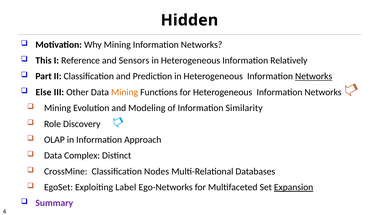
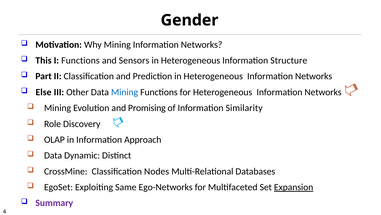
Hidden: Hidden -> Gender
I Reference: Reference -> Functions
Relatively: Relatively -> Structure
Networks at (314, 76) underline: present -> none
Mining at (125, 92) colour: orange -> blue
Modeling: Modeling -> Promising
Complex: Complex -> Dynamic
Label: Label -> Same
